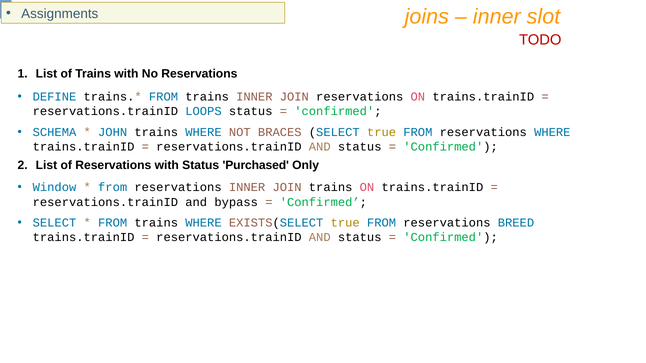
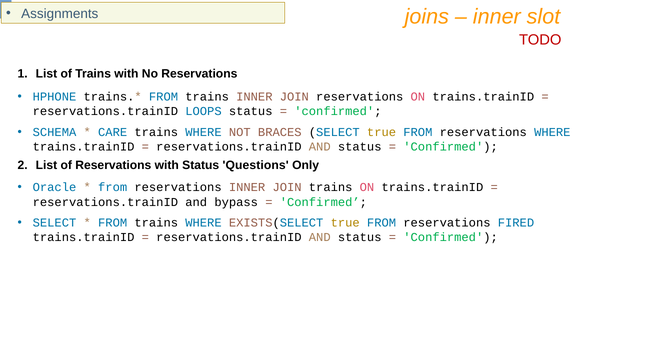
DEFINE: DEFINE -> HPHONE
JOHN: JOHN -> CARE
Purchased: Purchased -> Questions
Window: Window -> Oracle
BREED: BREED -> FIRED
